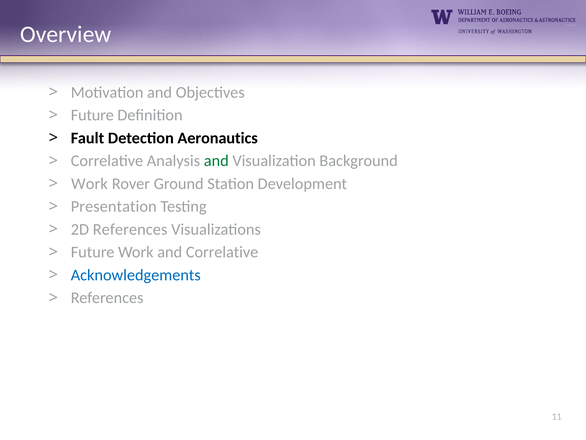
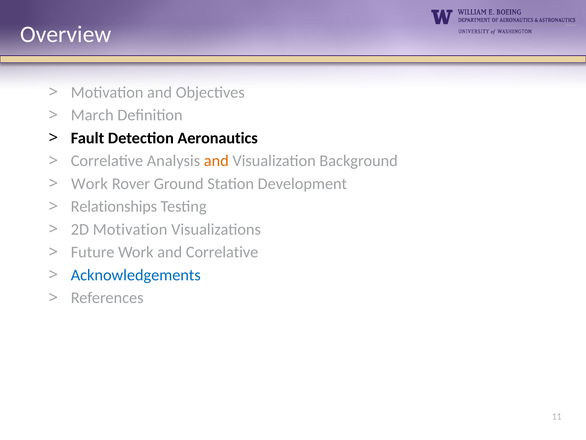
Future at (92, 115): Future -> March
and at (216, 161) colour: green -> orange
Presentation: Presentation -> Relationships
2D References: References -> Motivation
